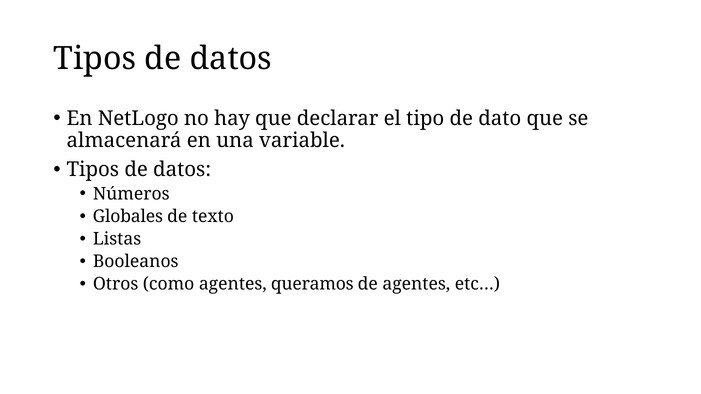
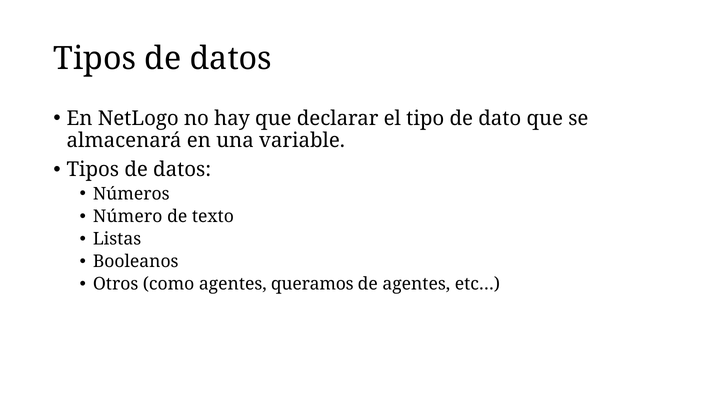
Globales: Globales -> Número
